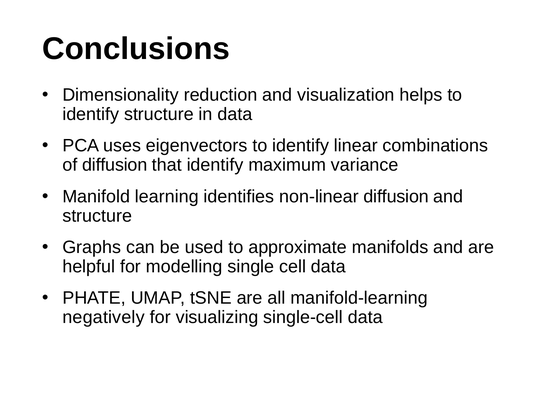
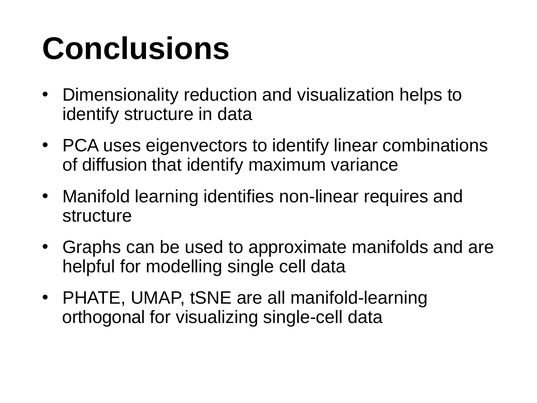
non-linear diffusion: diffusion -> requires
negatively: negatively -> orthogonal
